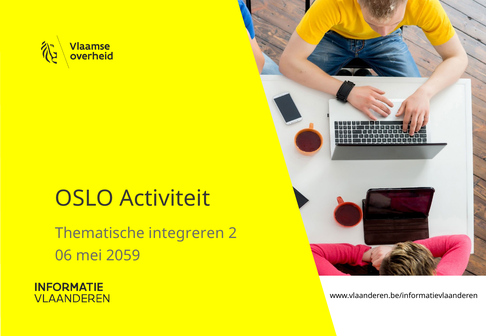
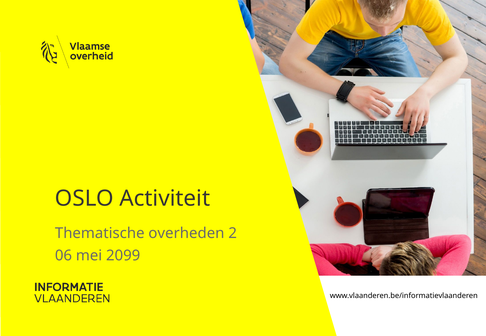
integreren: integreren -> overheden
2059: 2059 -> 2099
